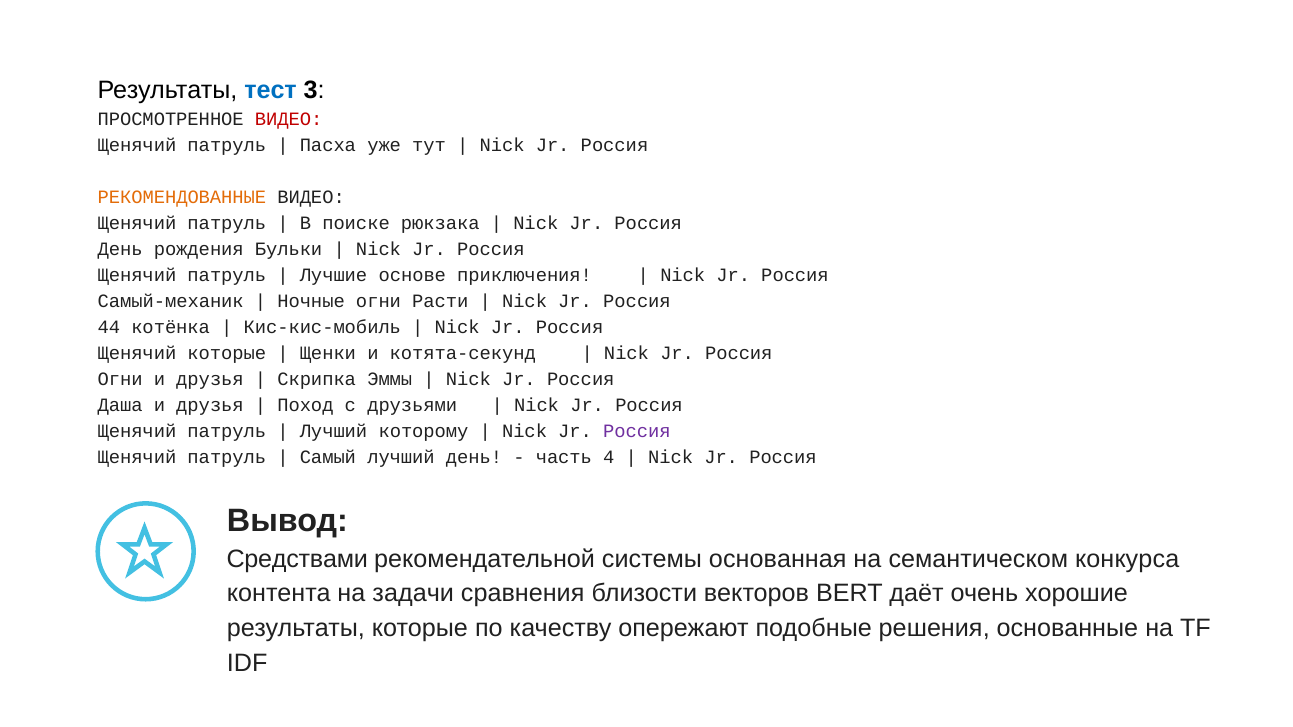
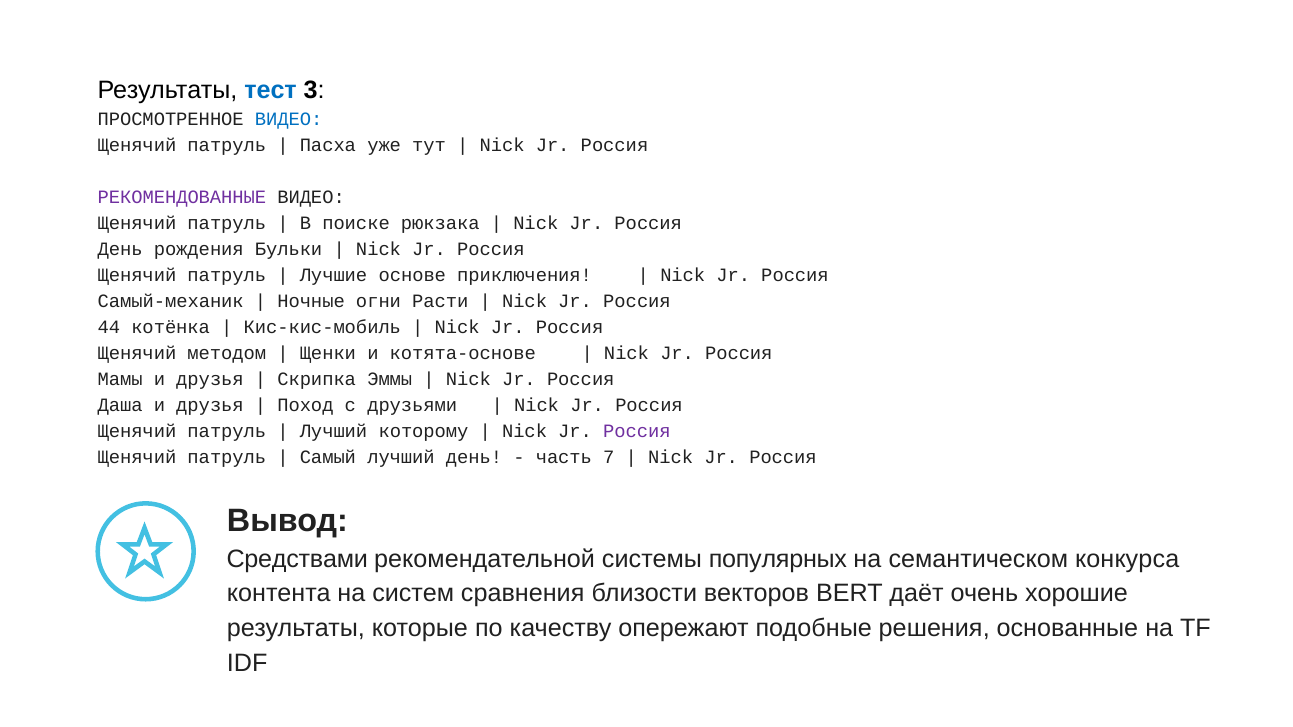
ВИДЕО at (289, 120) colour: red -> blue
РЕКОМЕНДОВАННЫЕ colour: orange -> purple
Щенячий которые: которые -> методом
котята-секунд: котята-секунд -> котята-основе
Огни at (120, 379): Огни -> Мамы
4: 4 -> 7
основанная: основанная -> популярных
задачи: задачи -> систем
